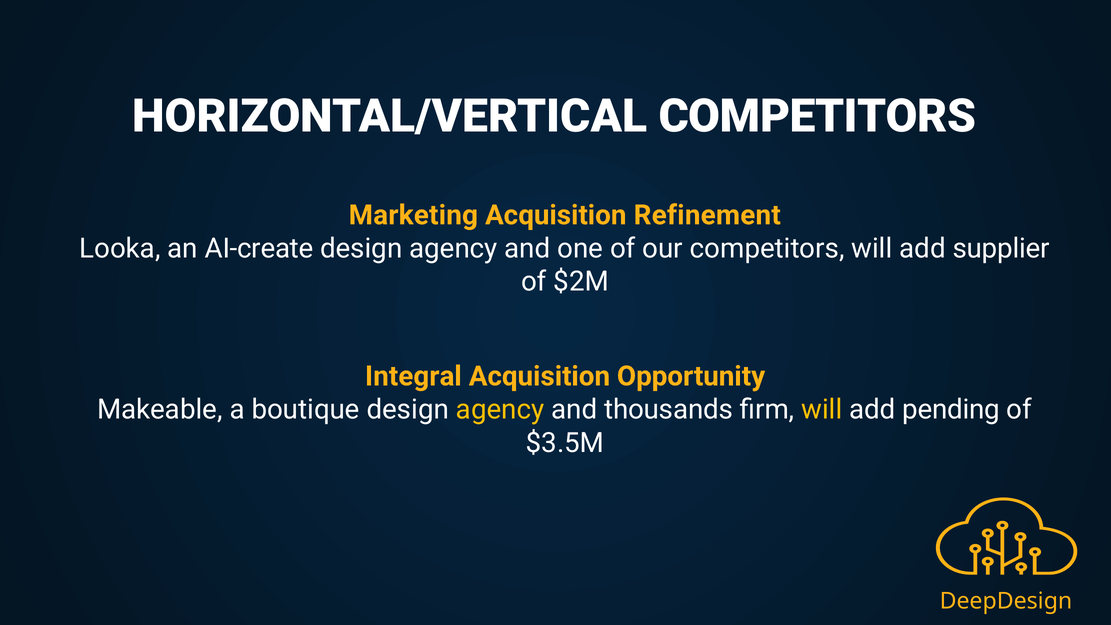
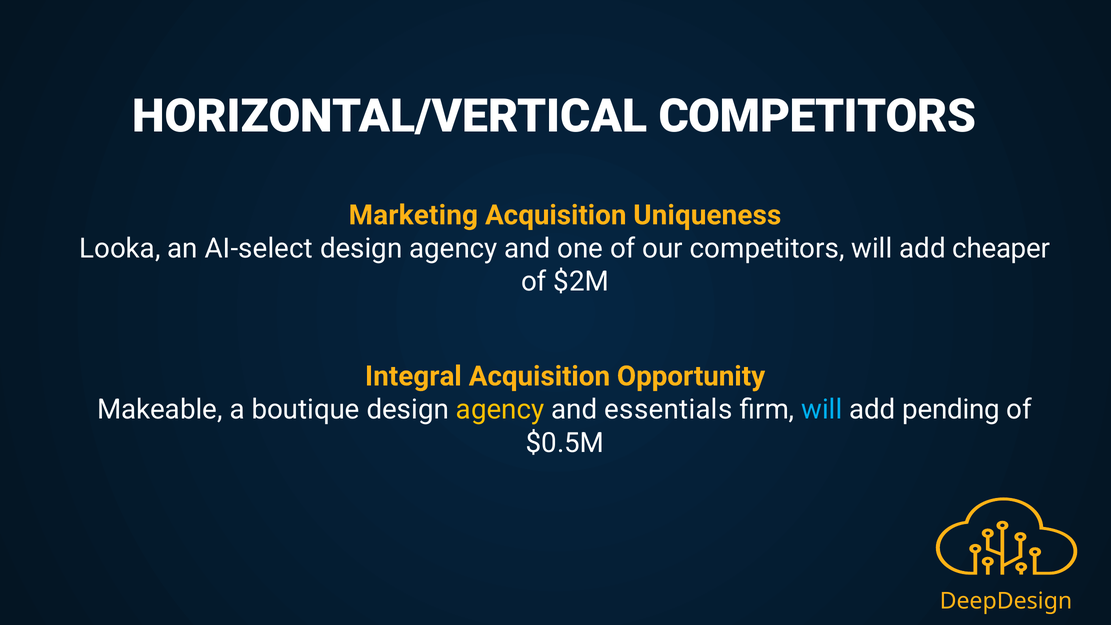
Refinement: Refinement -> Uniqueness
AI-create: AI-create -> AI-select
supplier: supplier -> cheaper
thousands: thousands -> essentials
will at (822, 410) colour: yellow -> light blue
$3.5M: $3.5M -> $0.5M
